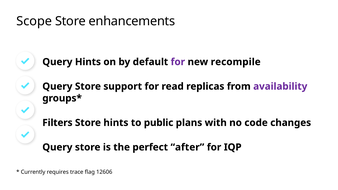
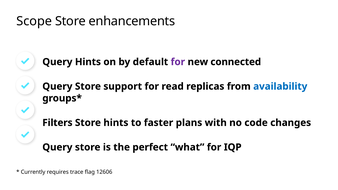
recompile: recompile -> connected
availability colour: purple -> blue
public: public -> faster
after: after -> what
